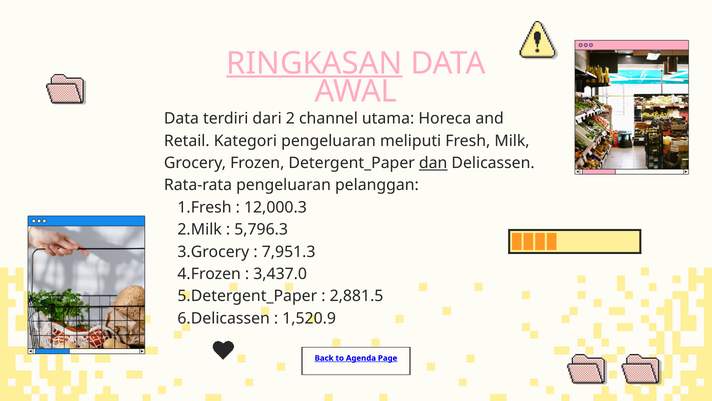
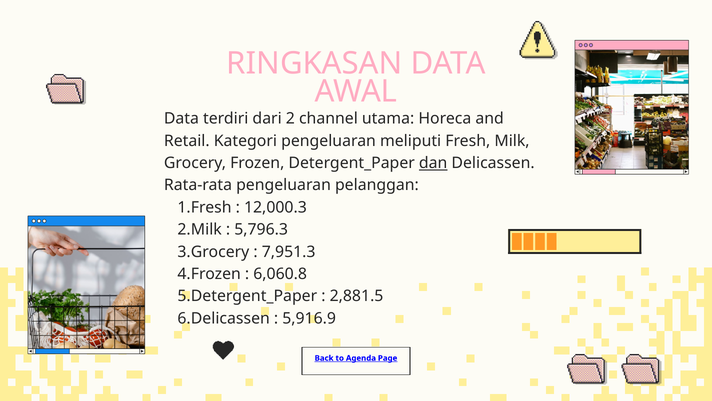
RINGKASAN underline: present -> none
3,437.0: 3,437.0 -> 6,060.8
1,520.9: 1,520.9 -> 5,916.9
